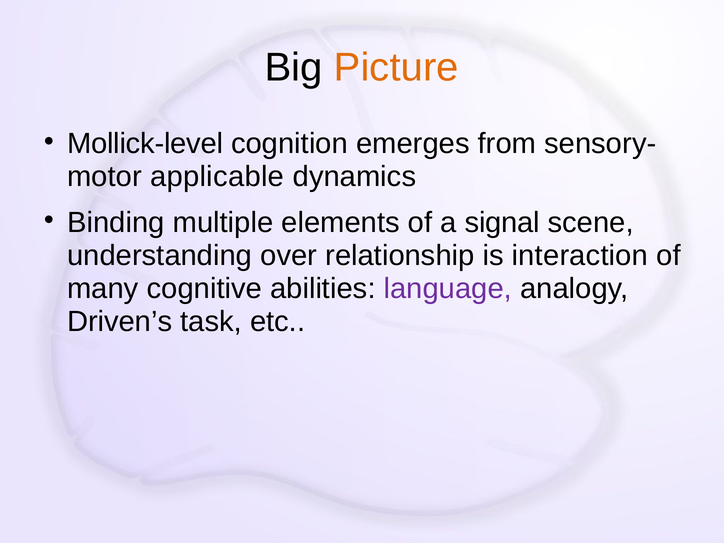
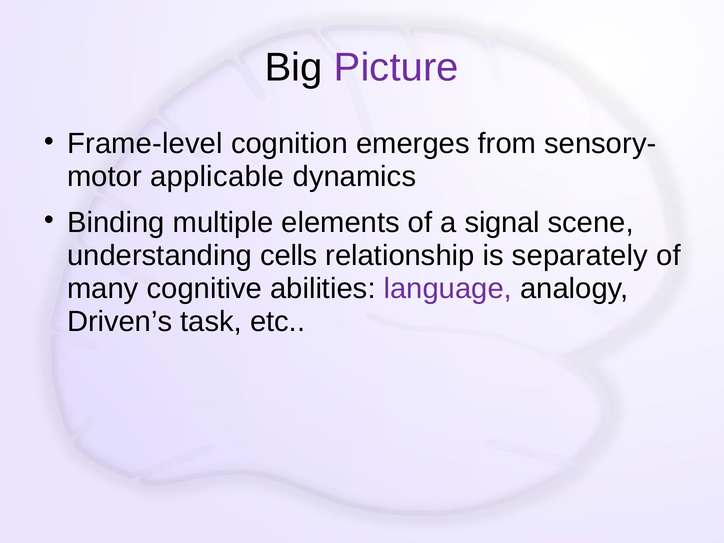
Picture colour: orange -> purple
Mollick-level: Mollick-level -> Frame-level
over: over -> cells
interaction: interaction -> separately
